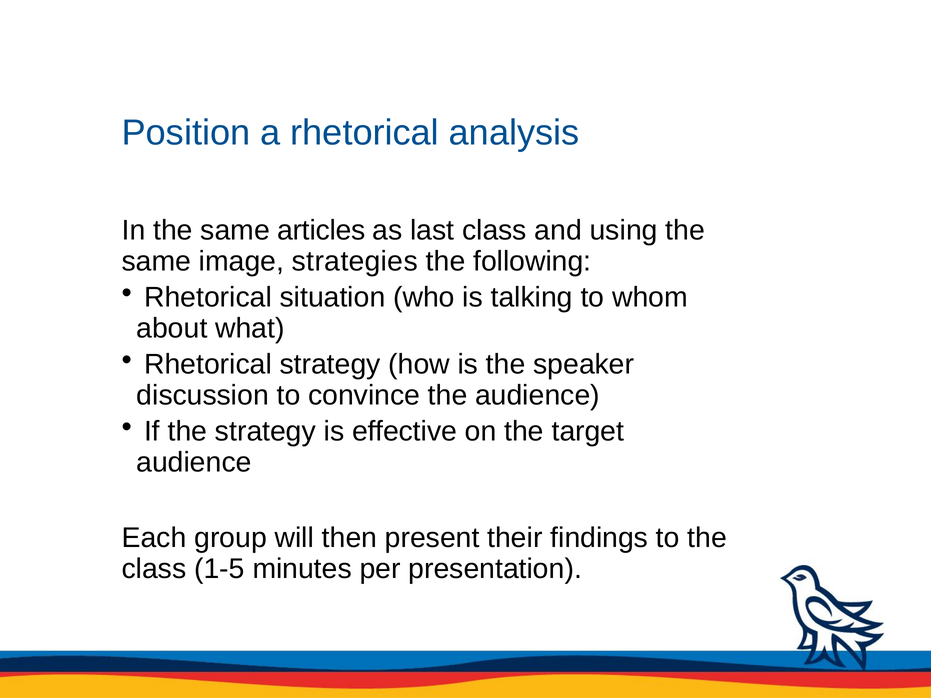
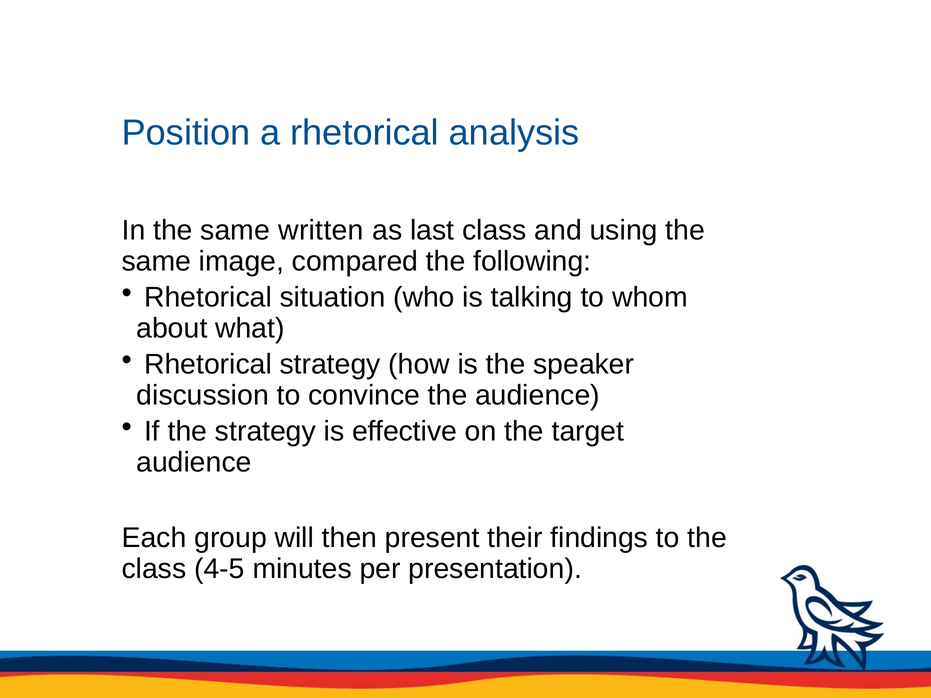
articles: articles -> written
strategies: strategies -> compared
1-5: 1-5 -> 4-5
